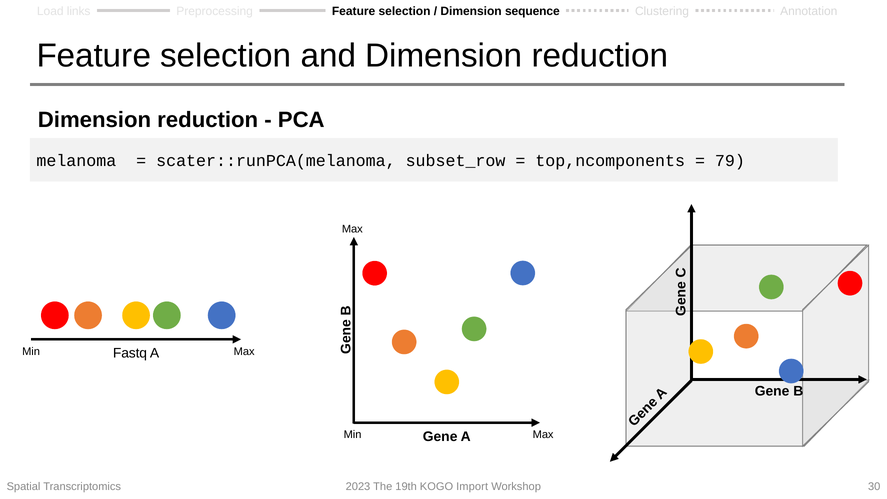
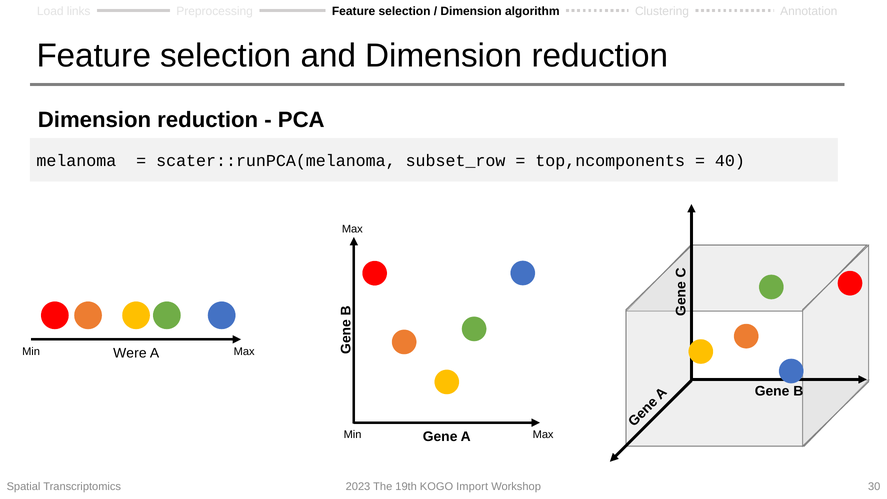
sequence: sequence -> algorithm
79: 79 -> 40
Fastq: Fastq -> Were
